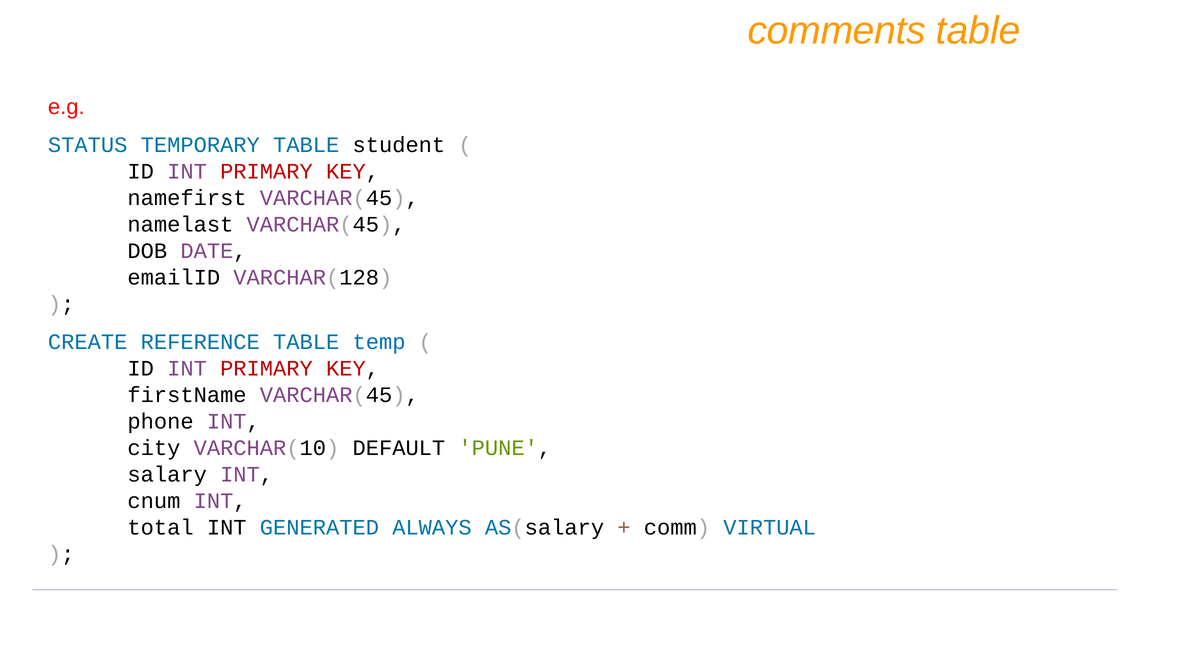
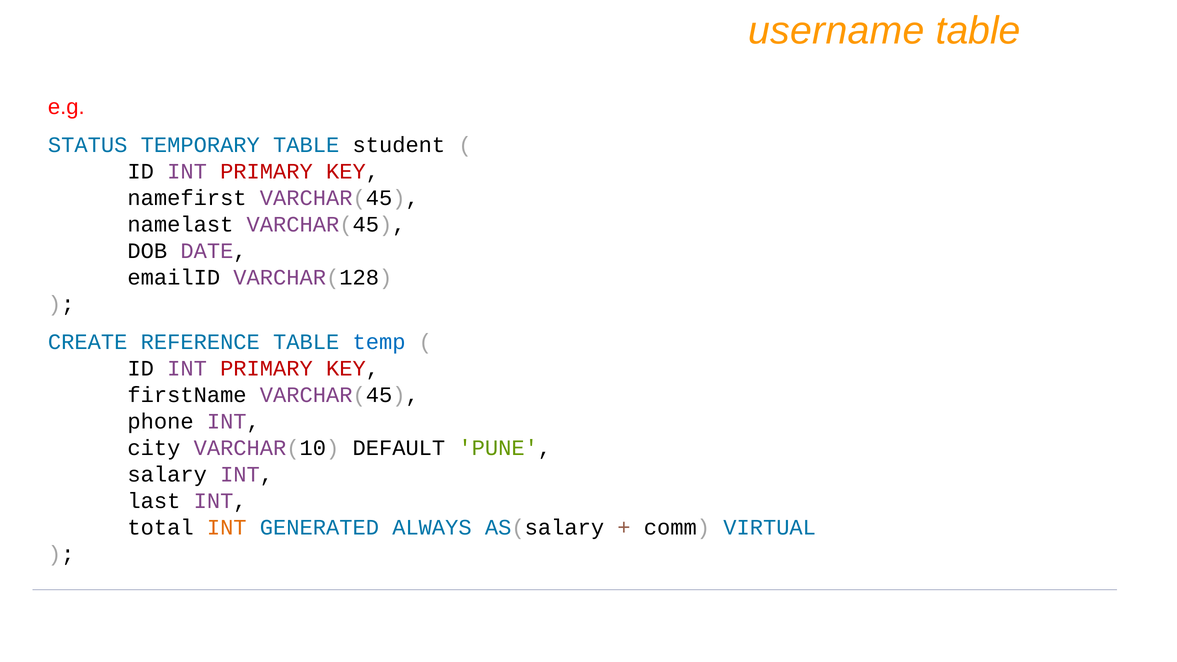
comments: comments -> username
cnum: cnum -> last
INT at (227, 528) colour: black -> orange
